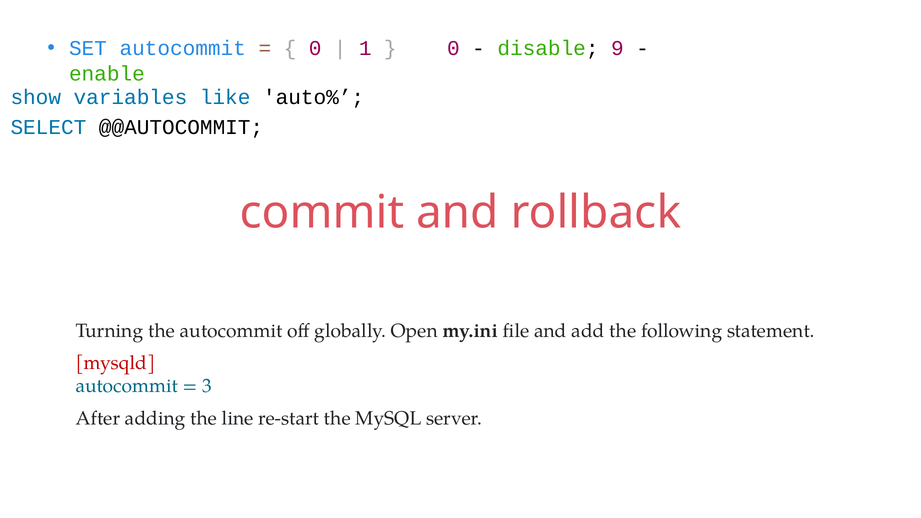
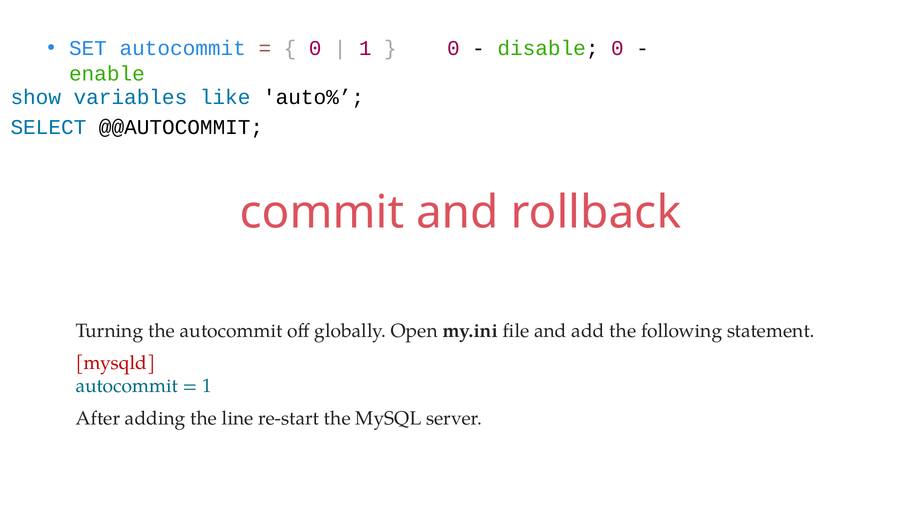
disable 9: 9 -> 0
3 at (207, 386): 3 -> 1
